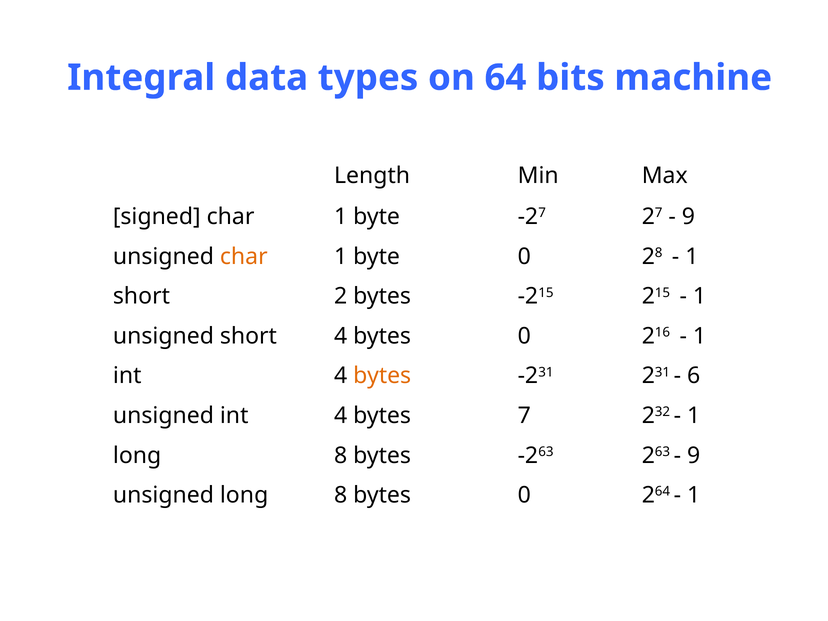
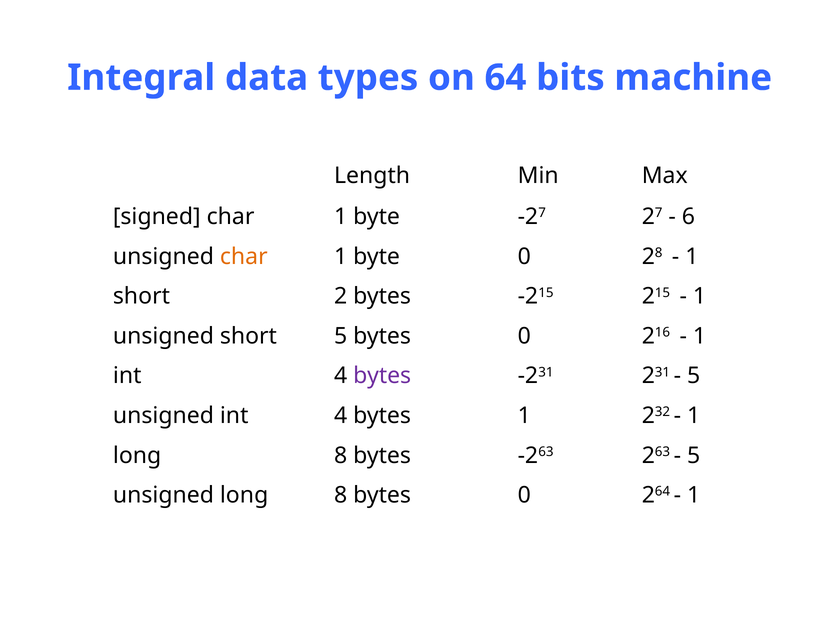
9 at (688, 217): 9 -> 6
short 4: 4 -> 5
bytes at (382, 376) colour: orange -> purple
6 at (694, 376): 6 -> 5
bytes 7: 7 -> 1
9 at (694, 455): 9 -> 5
